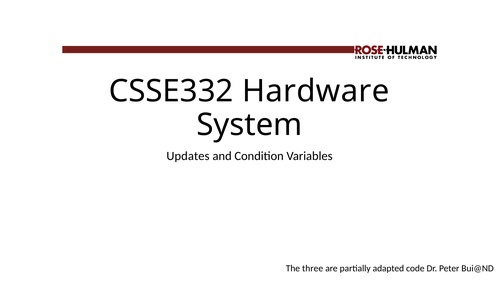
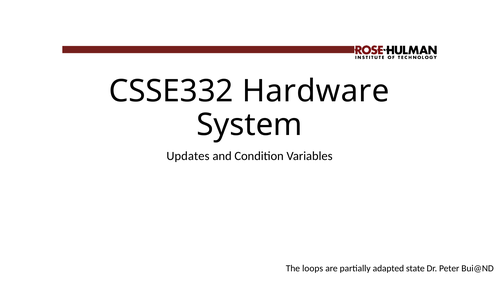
three: three -> loops
code: code -> state
